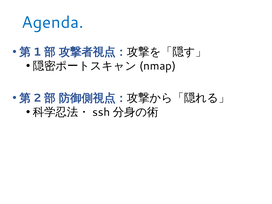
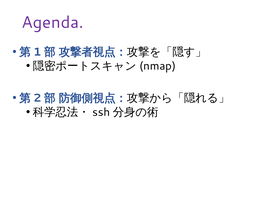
Agenda colour: blue -> purple
